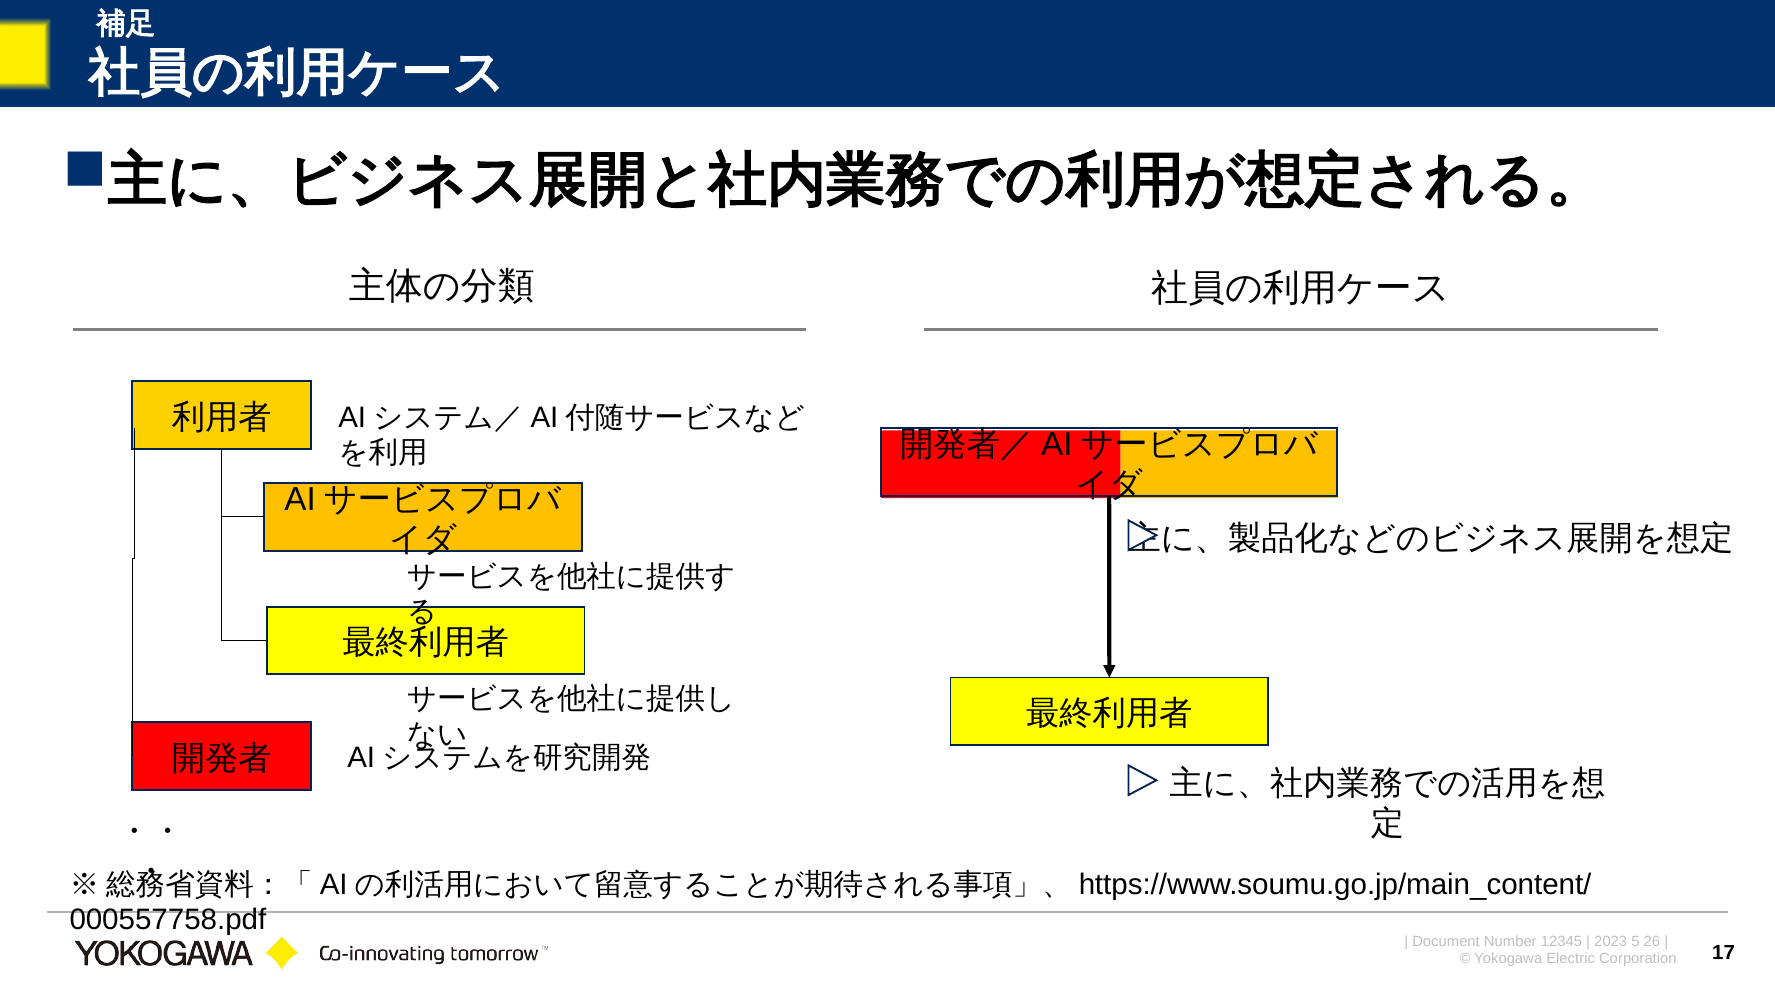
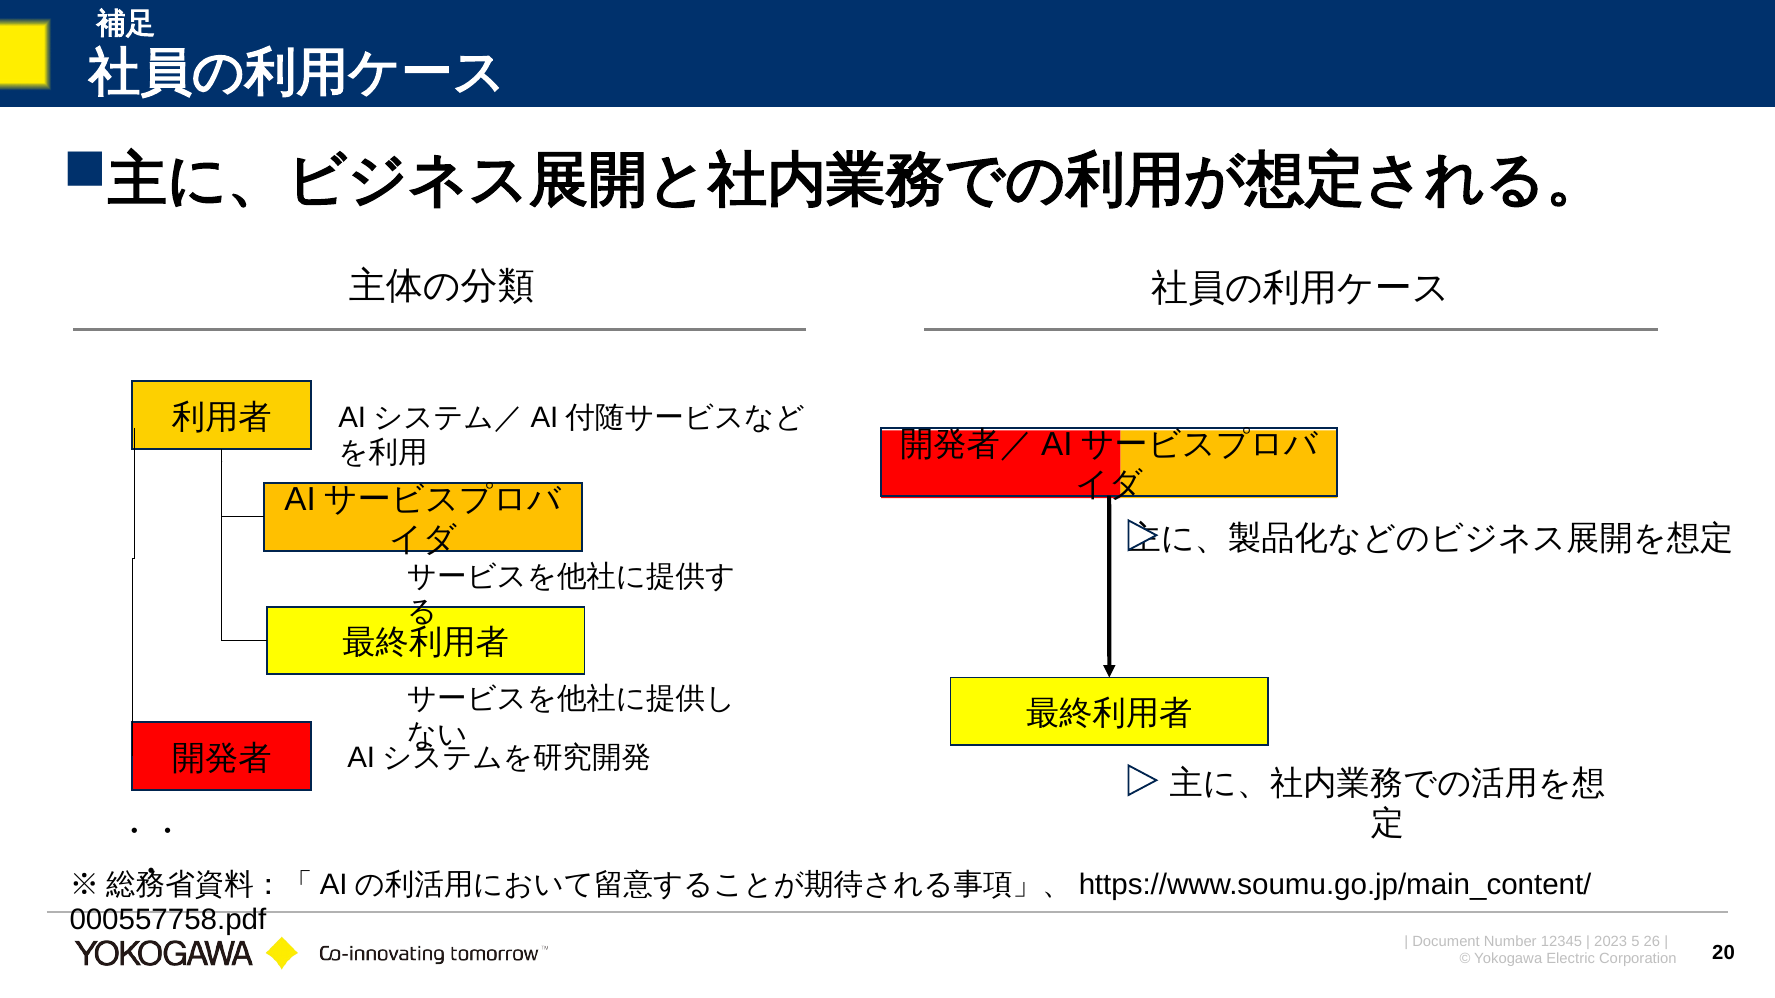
17: 17 -> 20
